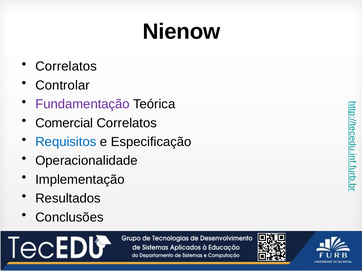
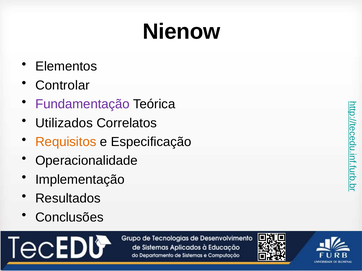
Correlatos at (66, 66): Correlatos -> Elementos
Comercial: Comercial -> Utilizados
Requisitos colour: blue -> orange
